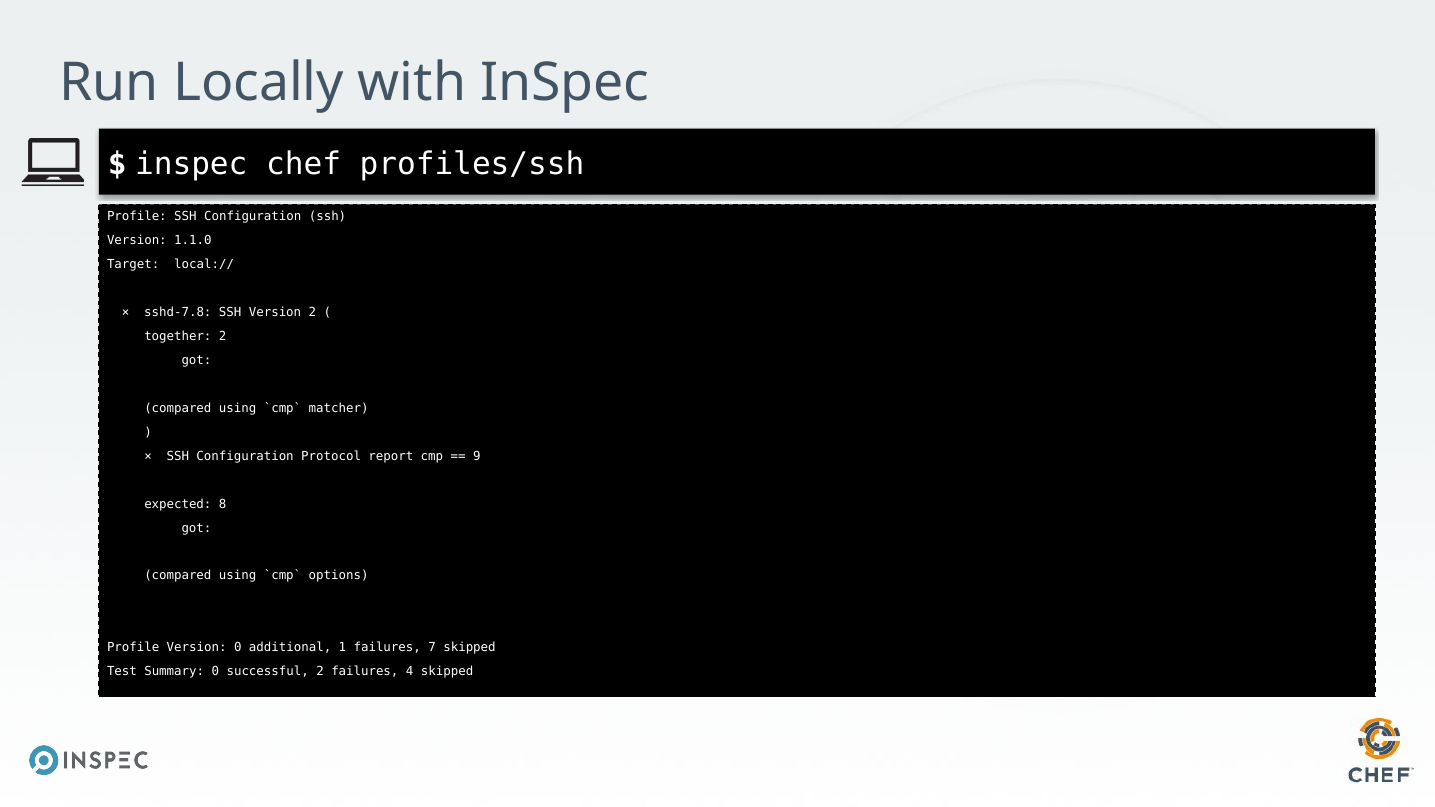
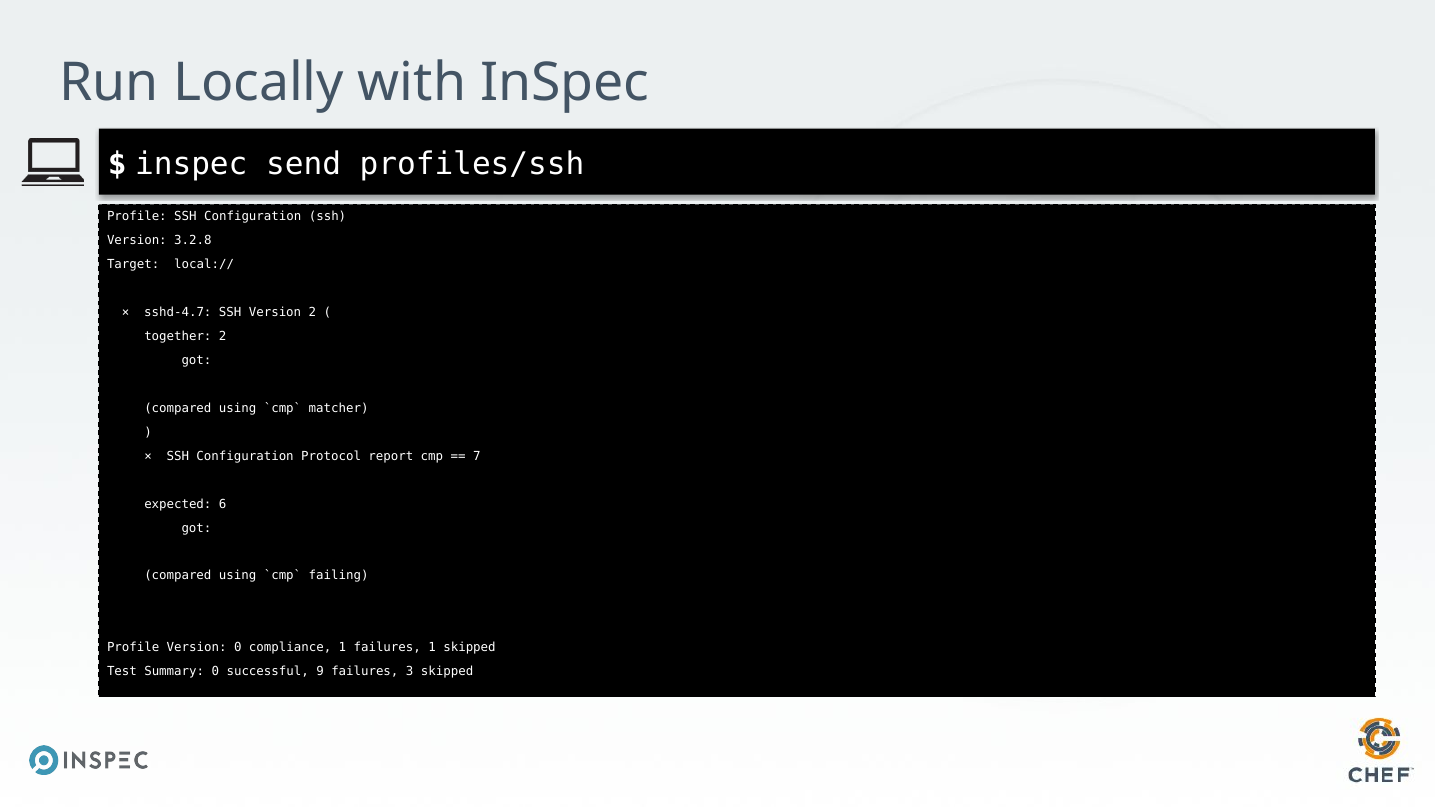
chef: chef -> send
1.1.0: 1.1.0 -> 3.2.8
sshd-7.8: sshd-7.8 -> sshd-4.7
9: 9 -> 7
8: 8 -> 6
options: options -> failing
additional: additional -> compliance
failures 7: 7 -> 1
successful 2: 2 -> 9
4: 4 -> 3
